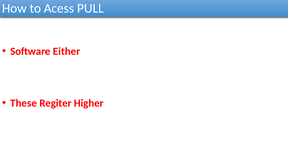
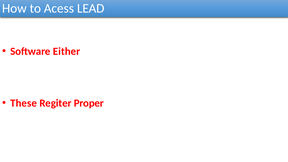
PULL: PULL -> LEAD
Higher: Higher -> Proper
